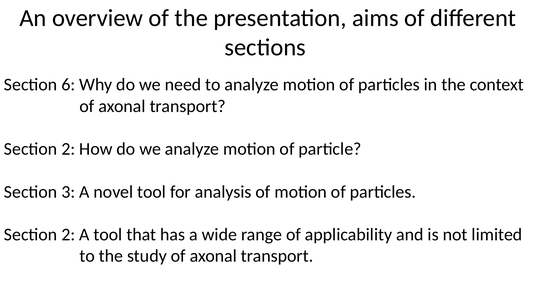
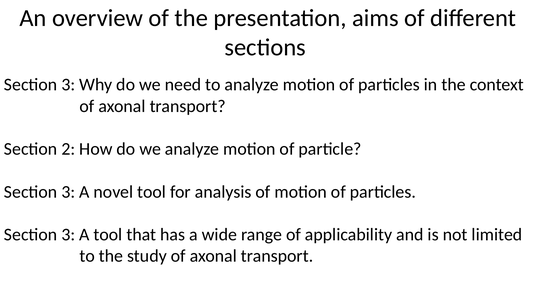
6 at (68, 85): 6 -> 3
2 at (68, 235): 2 -> 3
